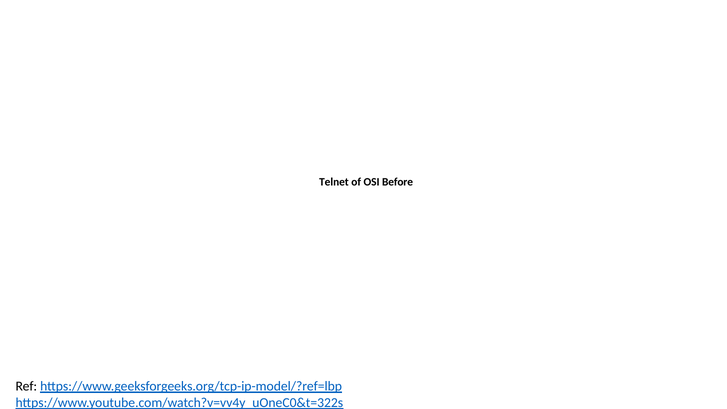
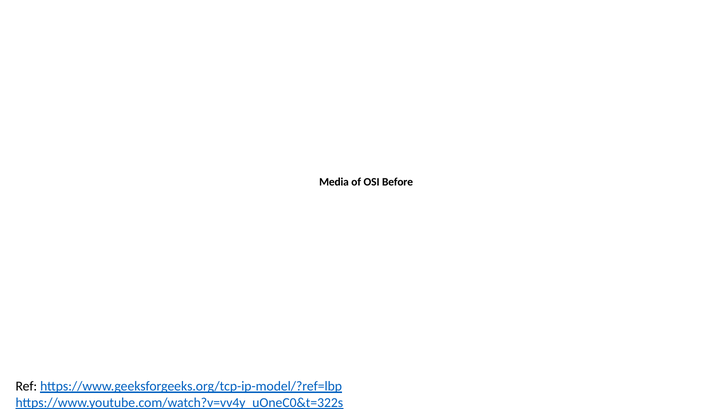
Telnet: Telnet -> Media
